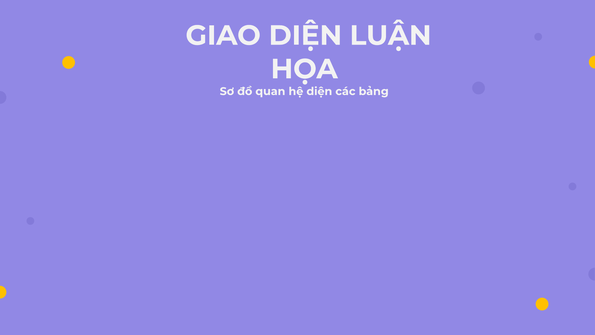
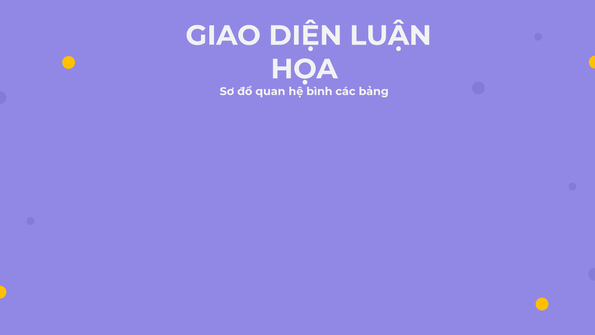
hệ diện: diện -> bình
